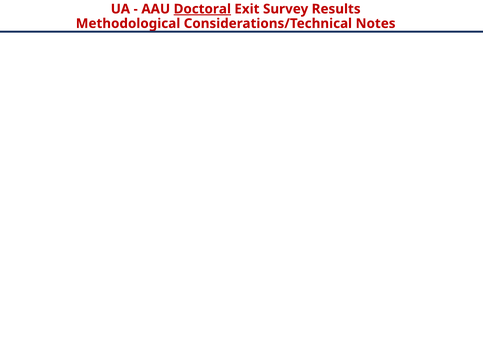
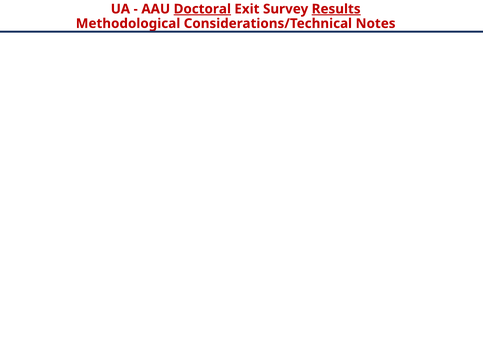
Results underline: none -> present
